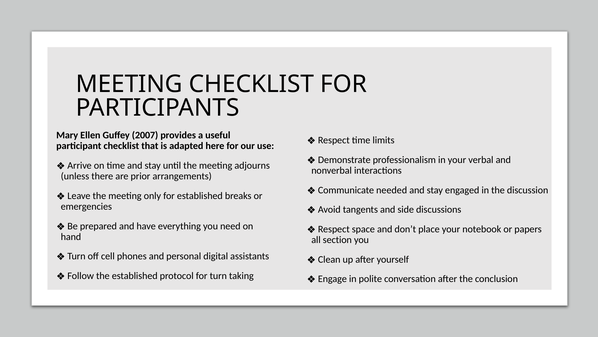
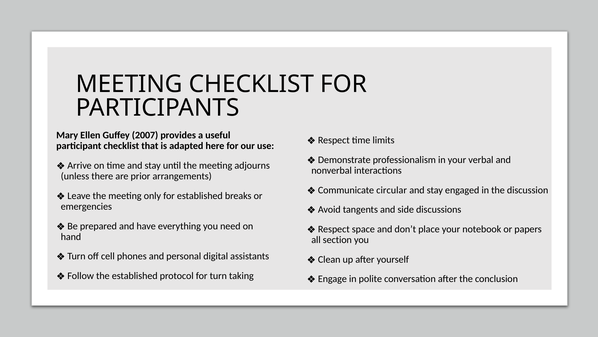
needed: needed -> circular
